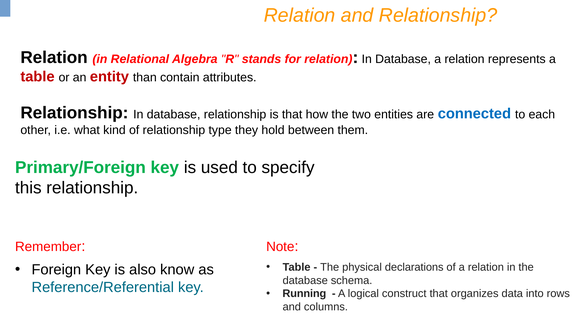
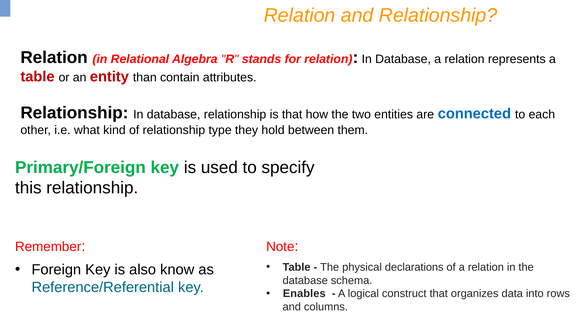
Running: Running -> Enables
